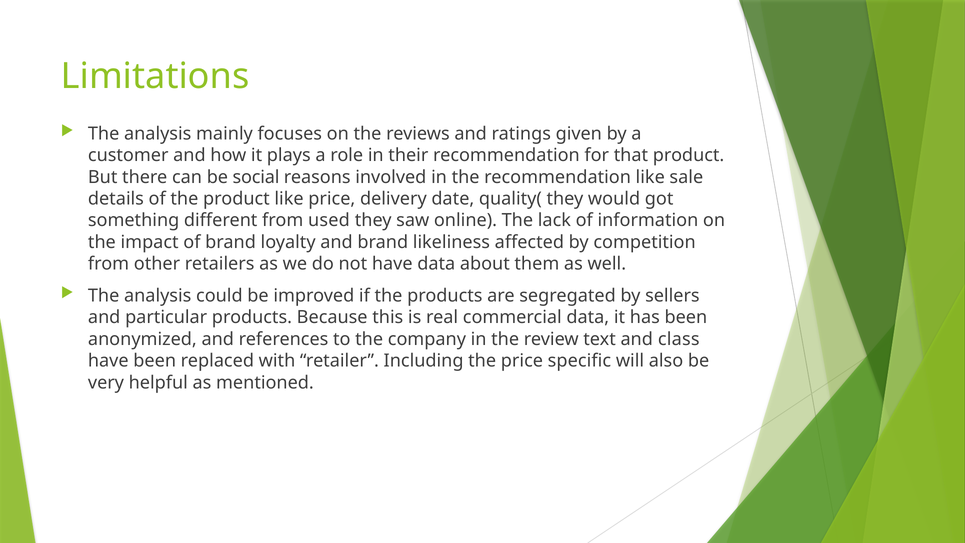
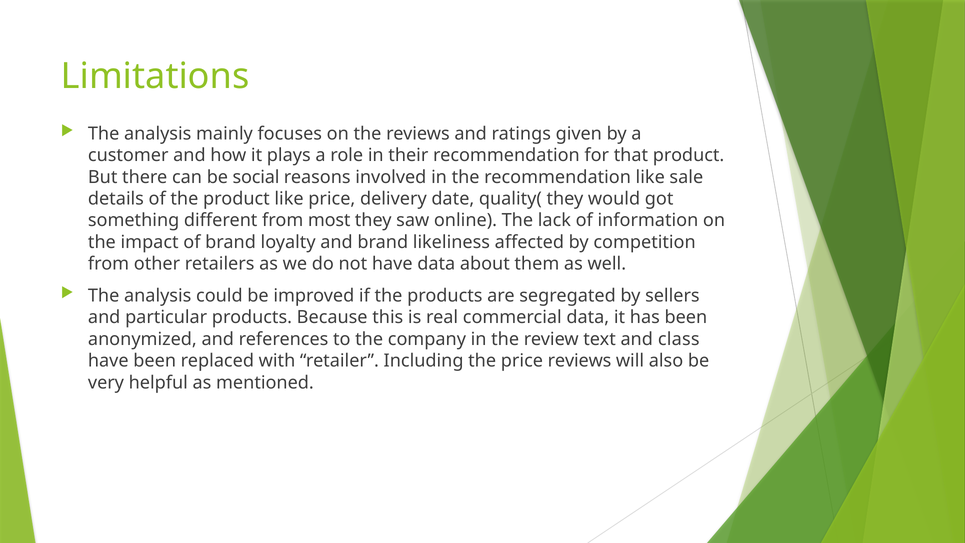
used: used -> most
price specific: specific -> reviews
